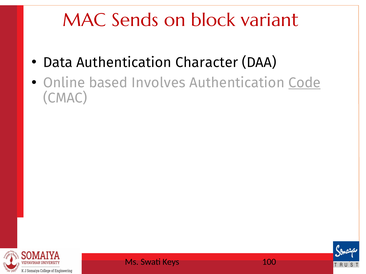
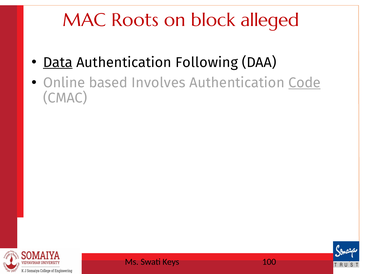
Sends: Sends -> Roots
variant: variant -> alleged
Data underline: none -> present
Character: Character -> Following
